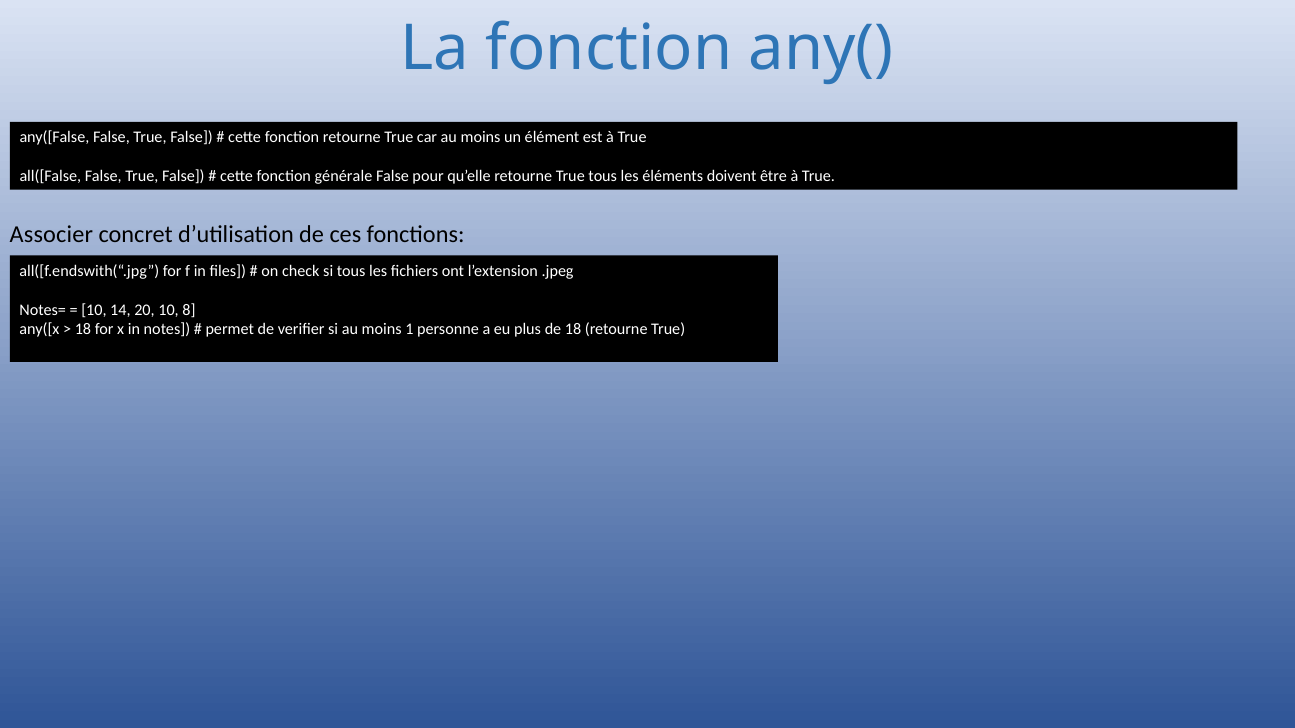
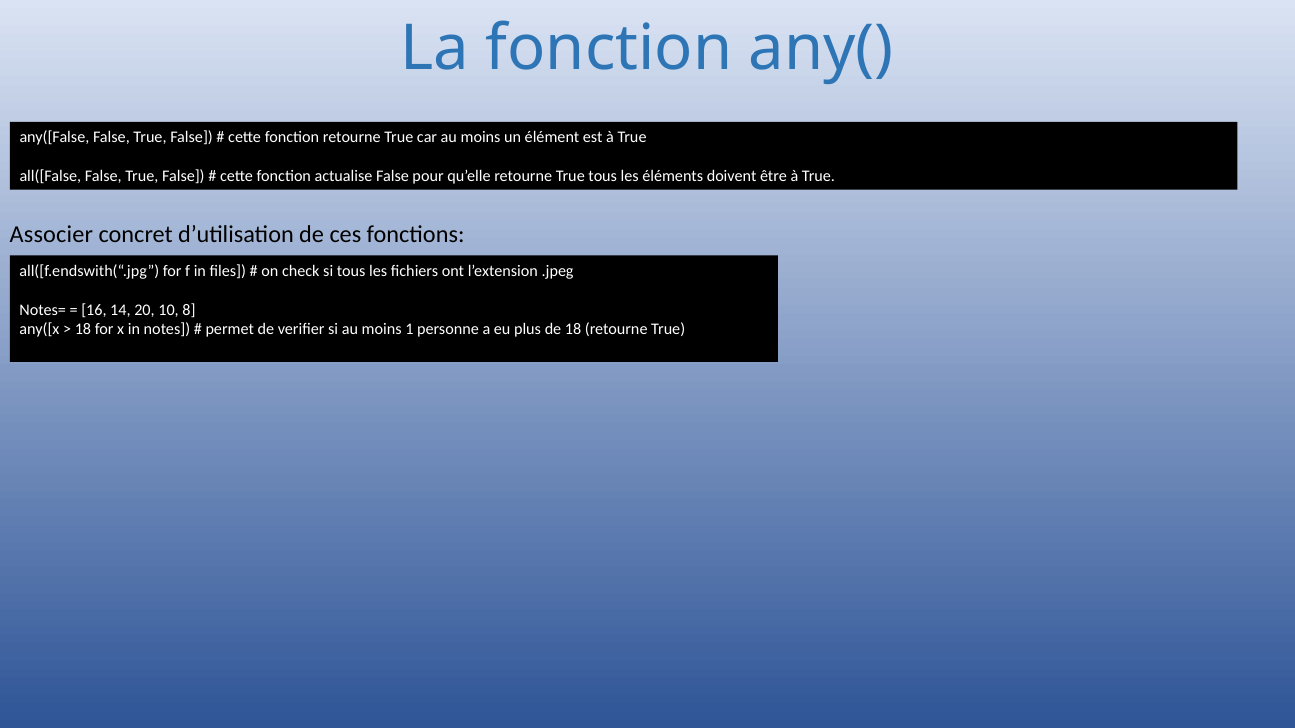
générale: générale -> actualise
10 at (94, 310): 10 -> 16
